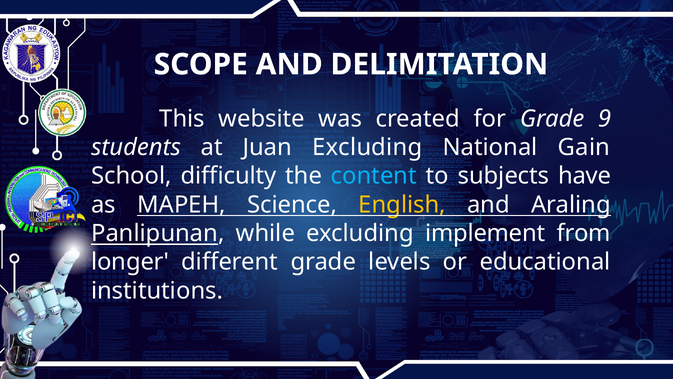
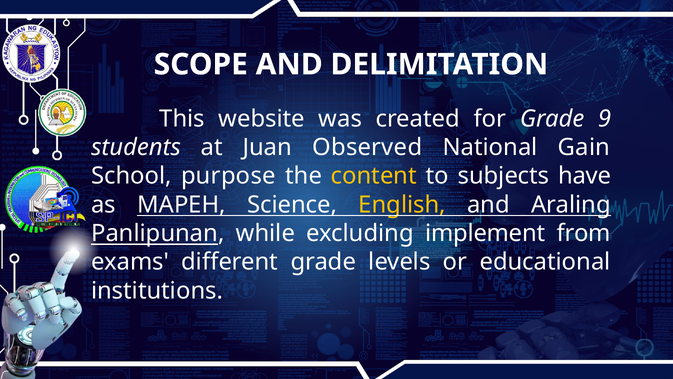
Juan Excluding: Excluding -> Observed
difficulty: difficulty -> purpose
content colour: light blue -> yellow
longer: longer -> exams
